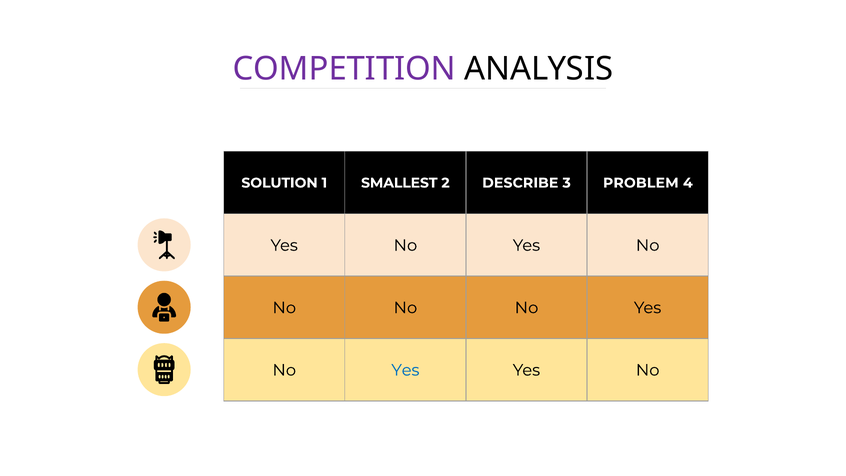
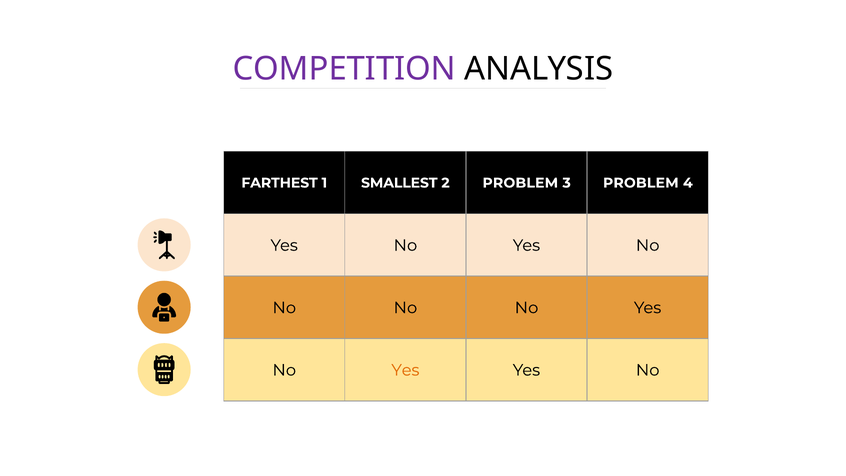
SOLUTION: SOLUTION -> FARTHEST
2 DESCRIBE: DESCRIBE -> PROBLEM
Yes at (405, 370) colour: blue -> orange
